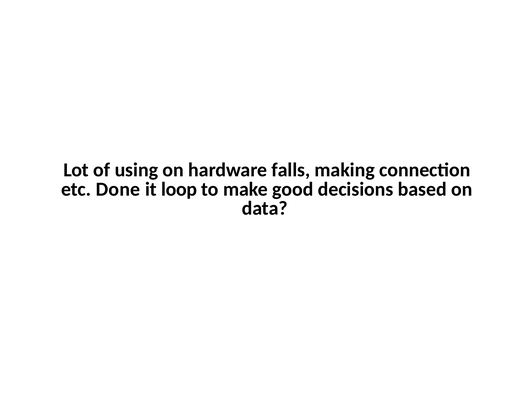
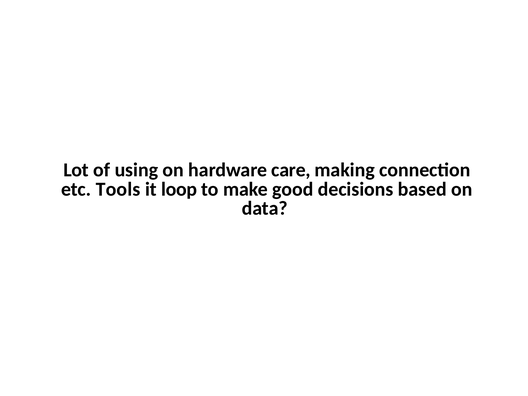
falls: falls -> care
Done: Done -> Tools
